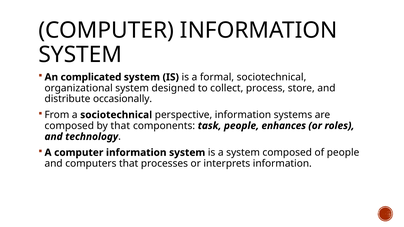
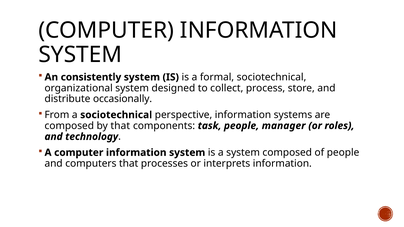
complicated: complicated -> consistently
enhances: enhances -> manager
